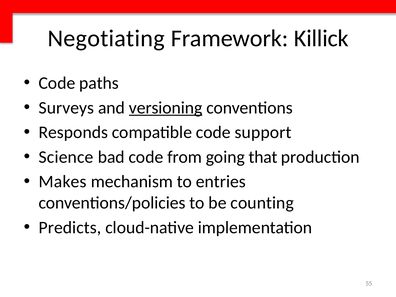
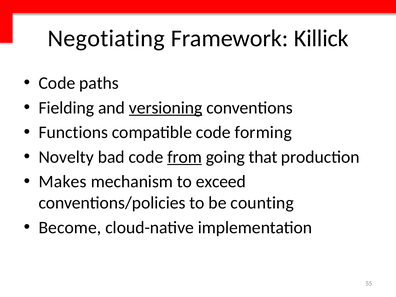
Surveys: Surveys -> Fielding
Responds: Responds -> Functions
support: support -> forming
Science: Science -> Novelty
from underline: none -> present
entries: entries -> exceed
Predicts: Predicts -> Become
